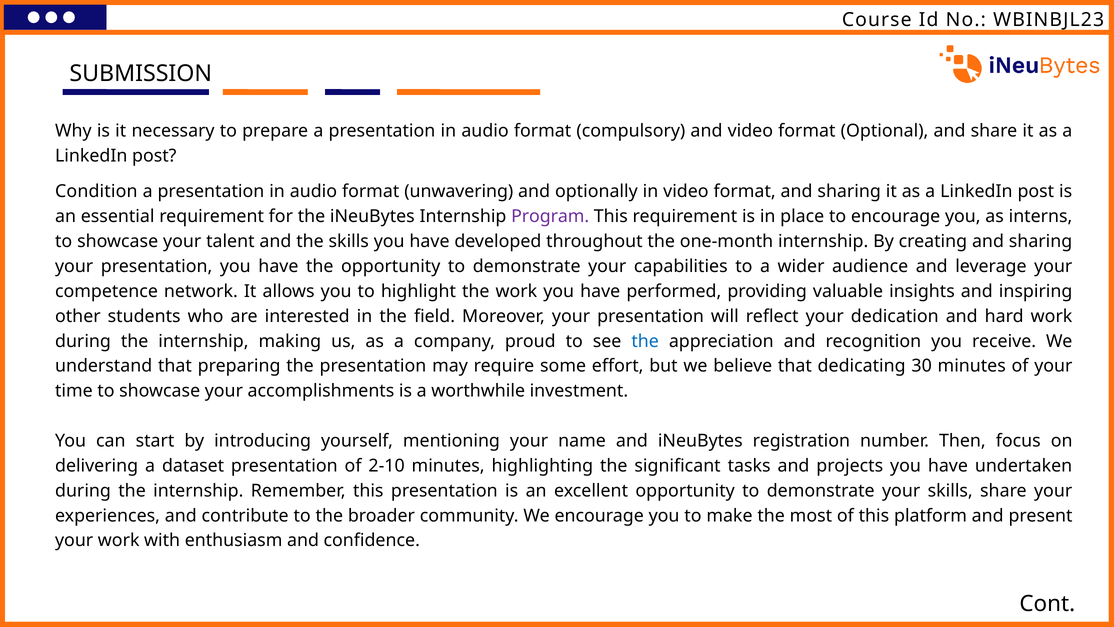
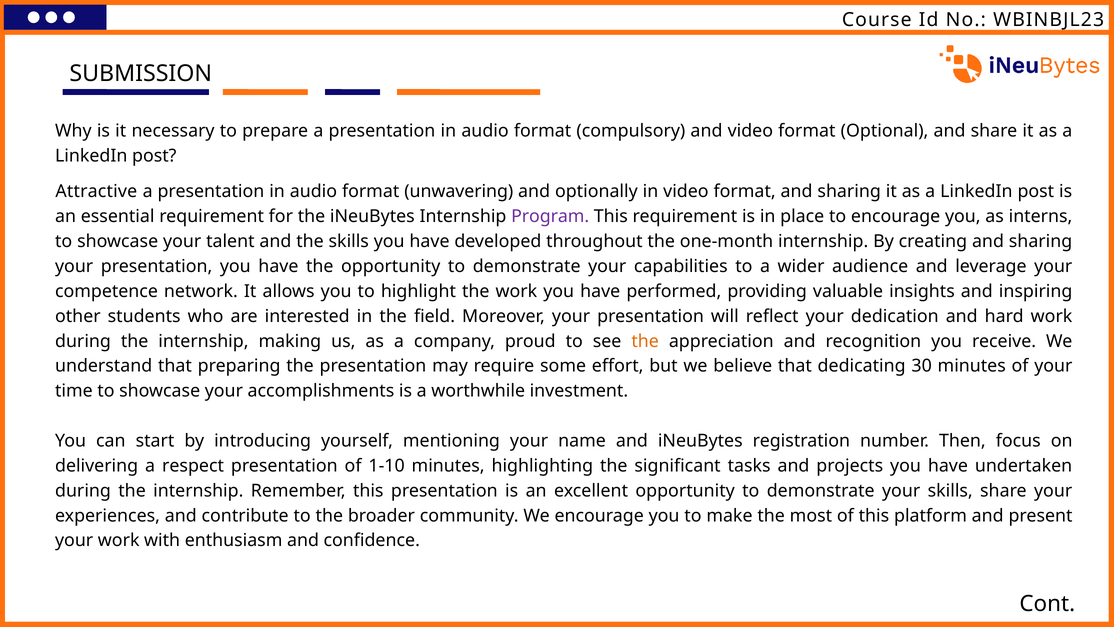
Condition: Condition -> Attractive
the at (645, 341) colour: blue -> orange
dataset: dataset -> respect
2-10: 2-10 -> 1-10
